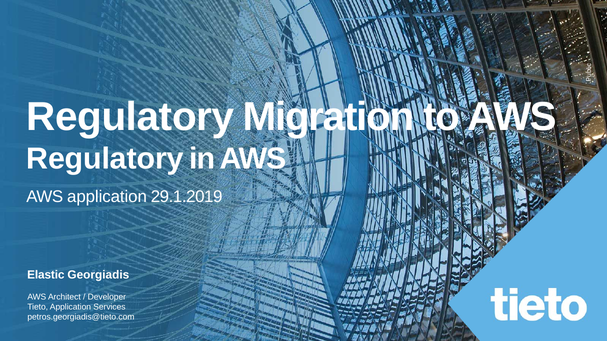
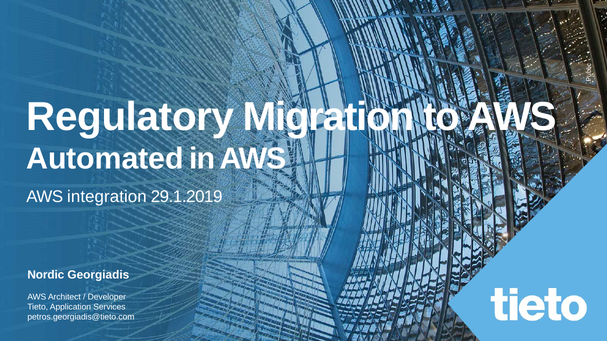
Regulatory at (105, 159): Regulatory -> Automated
AWS application: application -> integration
Elastic: Elastic -> Nordic
